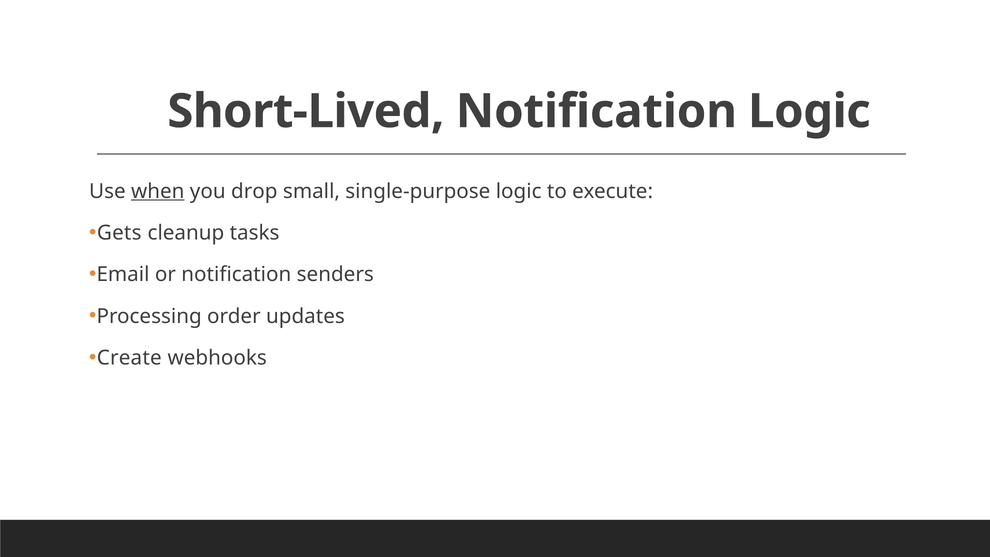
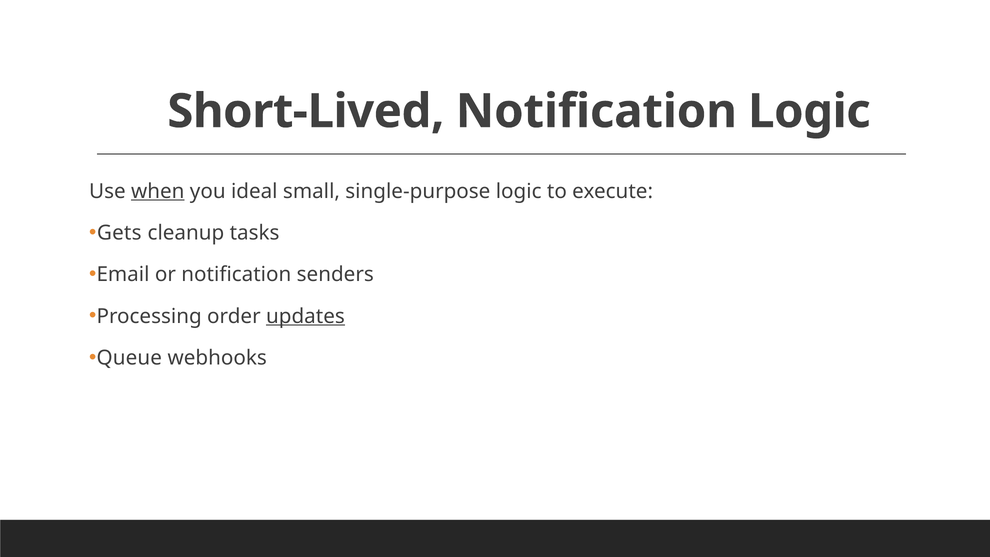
drop: drop -> ideal
updates underline: none -> present
Create: Create -> Queue
